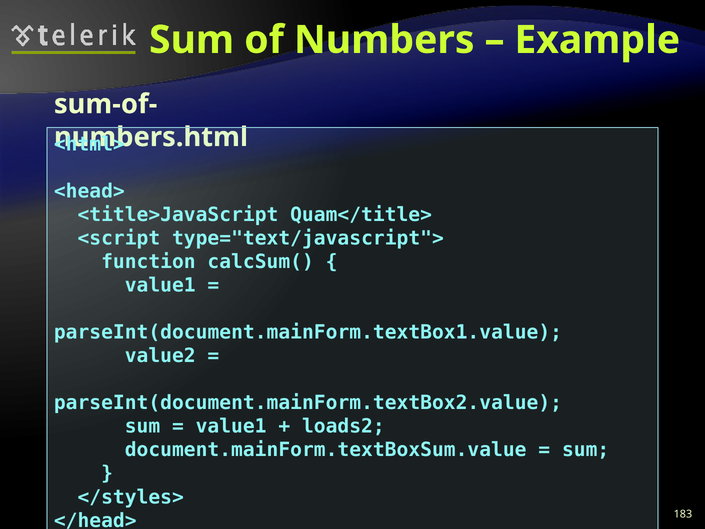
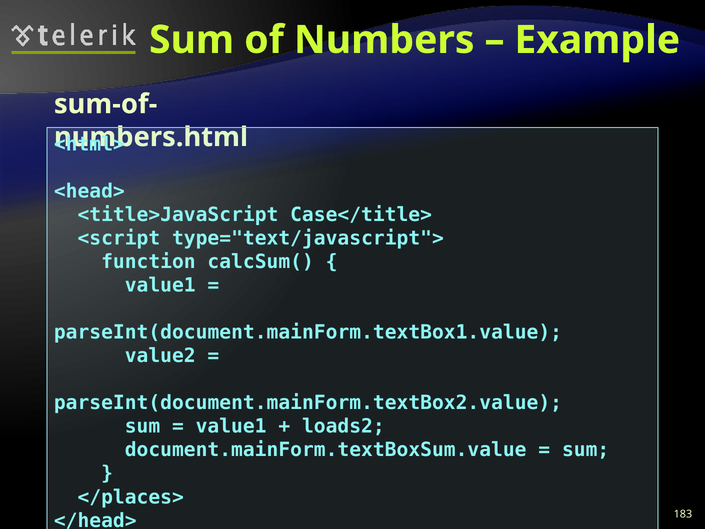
Quam</title>: Quam</title> -> Case</title>
</styles>: </styles> -> </places>
